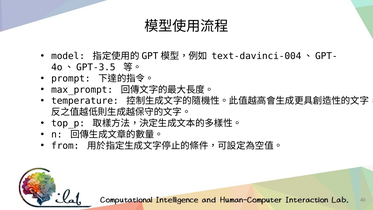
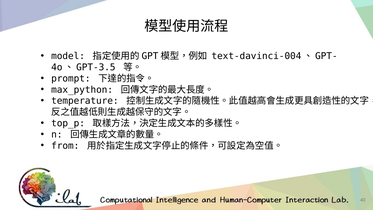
max_prompt: max_prompt -> max_python
